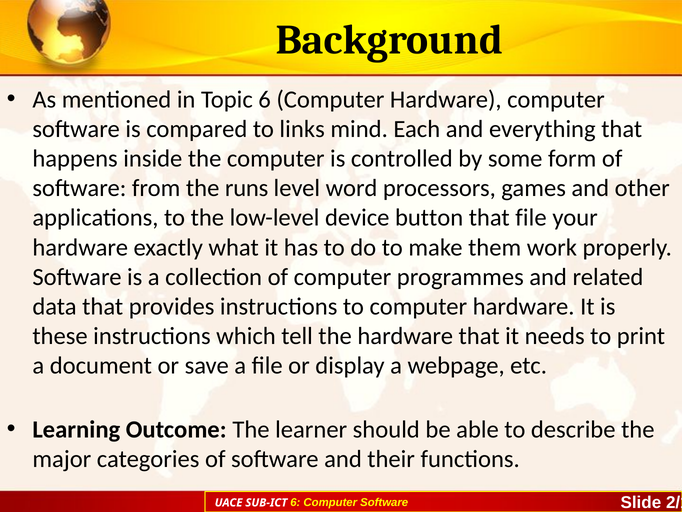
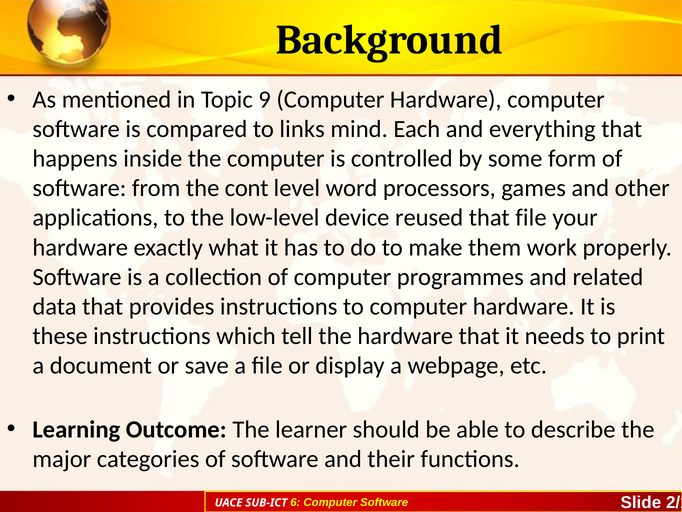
Topic 6: 6 -> 9
runs: runs -> cont
button: button -> reused
